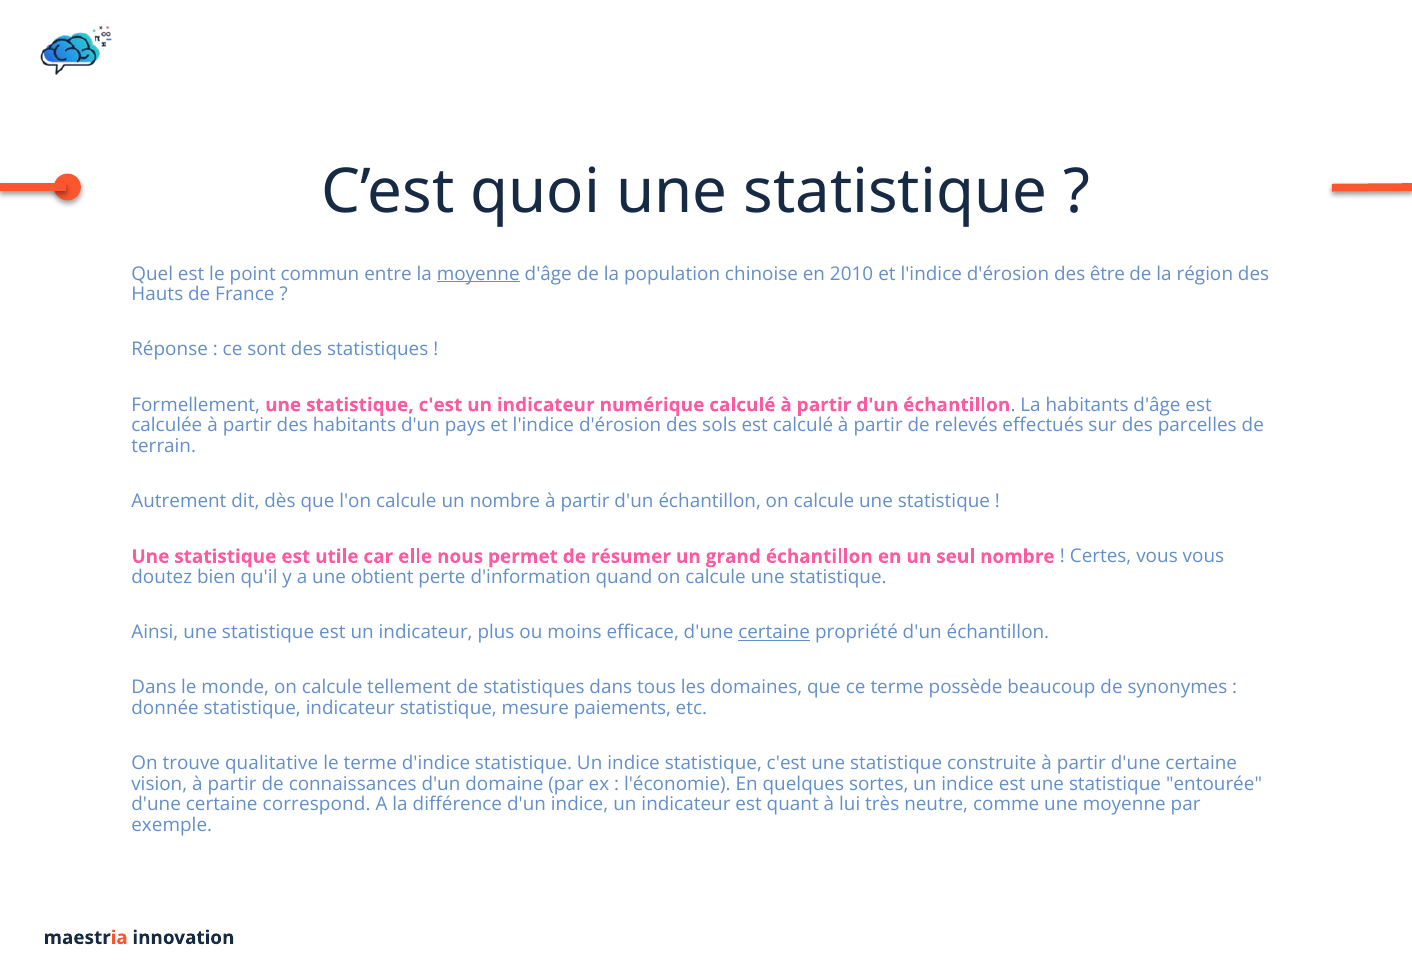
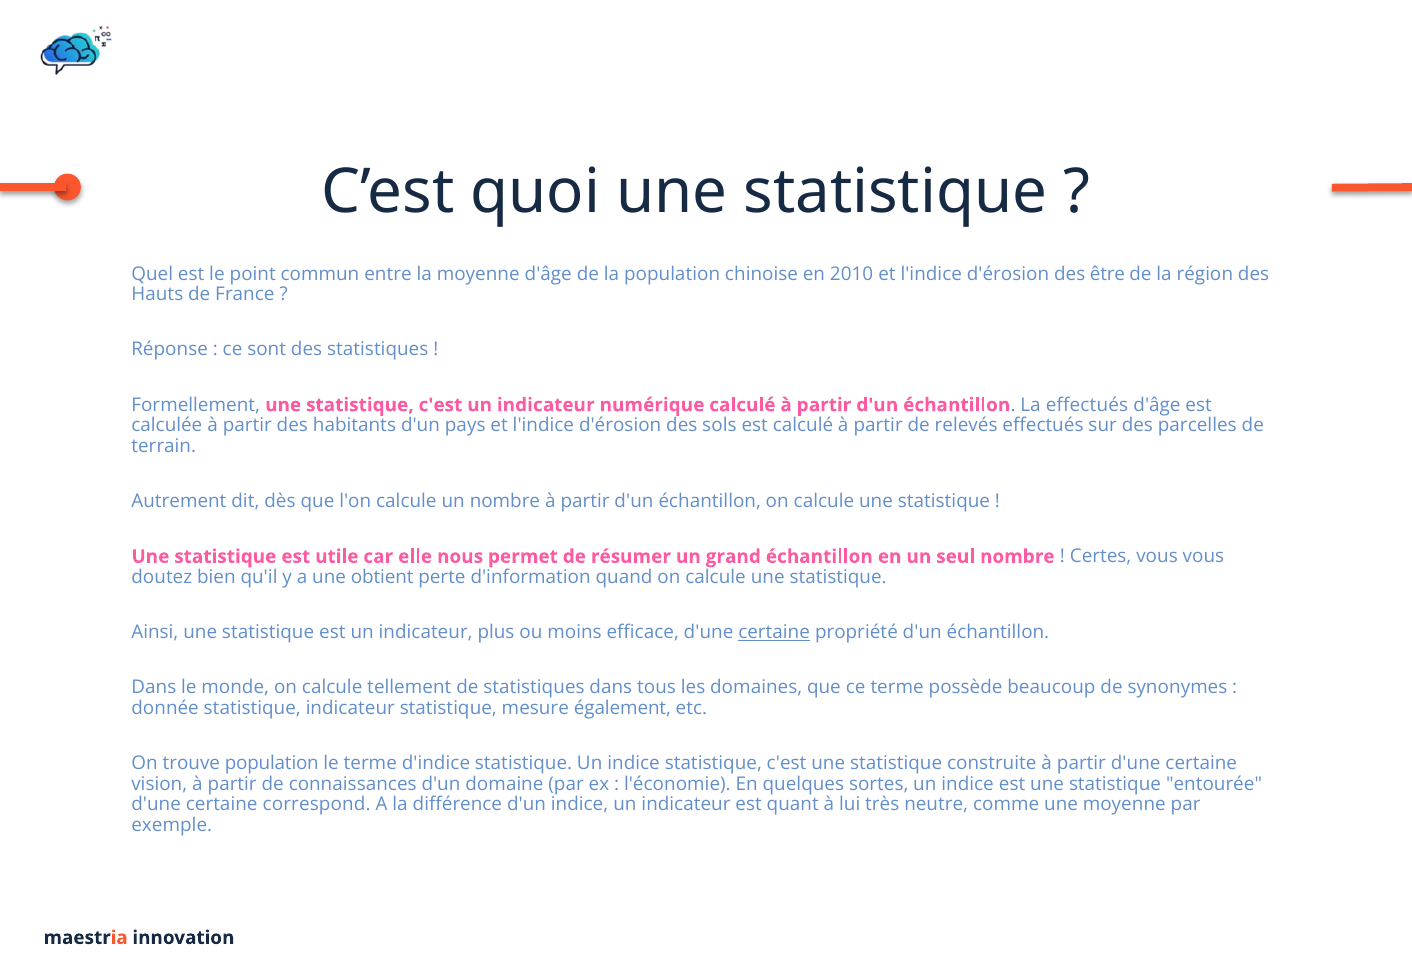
moyenne at (478, 274) underline: present -> none
La habitants: habitants -> effectués
paiements: paiements -> également
trouve qualitative: qualitative -> population
